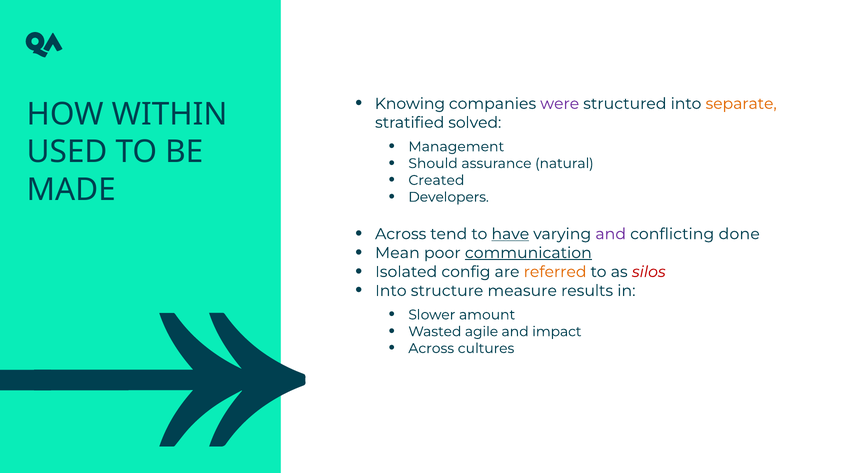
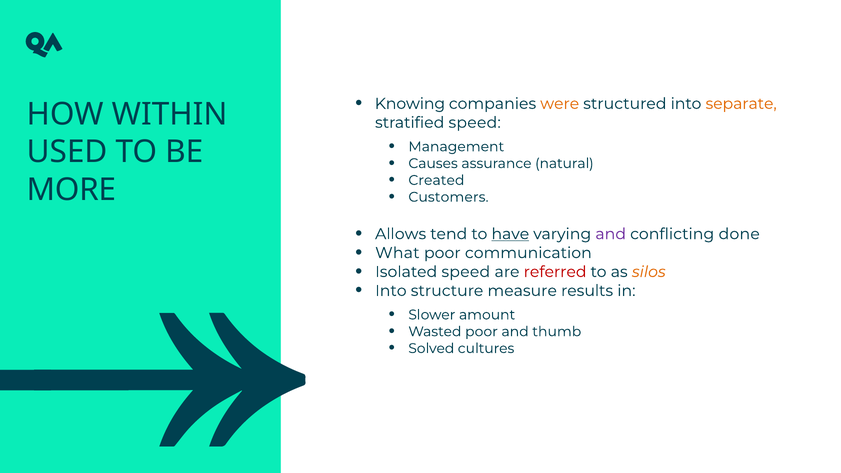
were colour: purple -> orange
stratified solved: solved -> speed
Should: Should -> Causes
MADE: MADE -> MORE
Developers: Developers -> Customers
Across at (401, 234): Across -> Allows
Mean: Mean -> What
communication underline: present -> none
Isolated config: config -> speed
referred colour: orange -> red
silos colour: red -> orange
Wasted agile: agile -> poor
impact: impact -> thumb
Across at (431, 348): Across -> Solved
